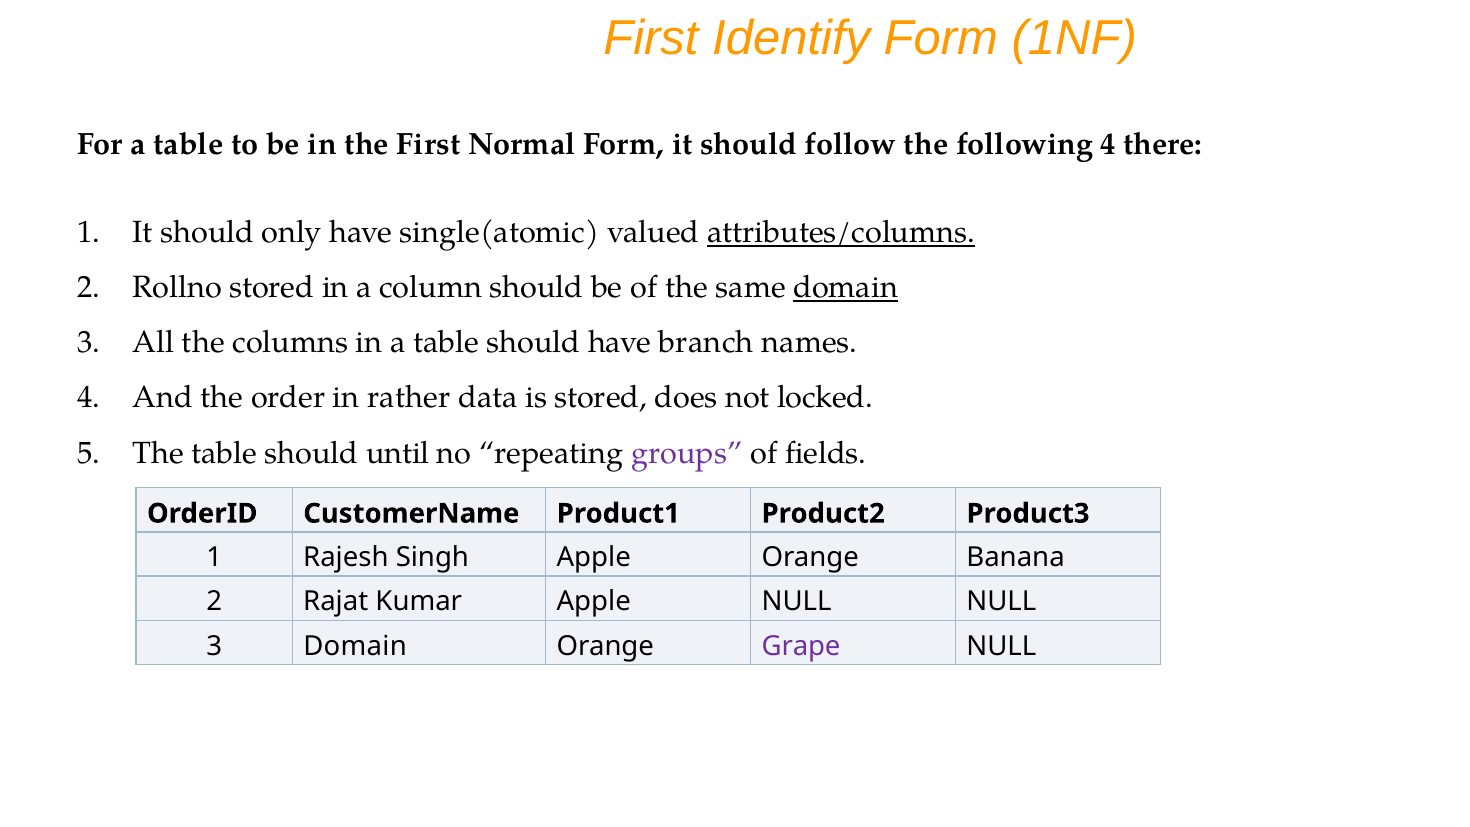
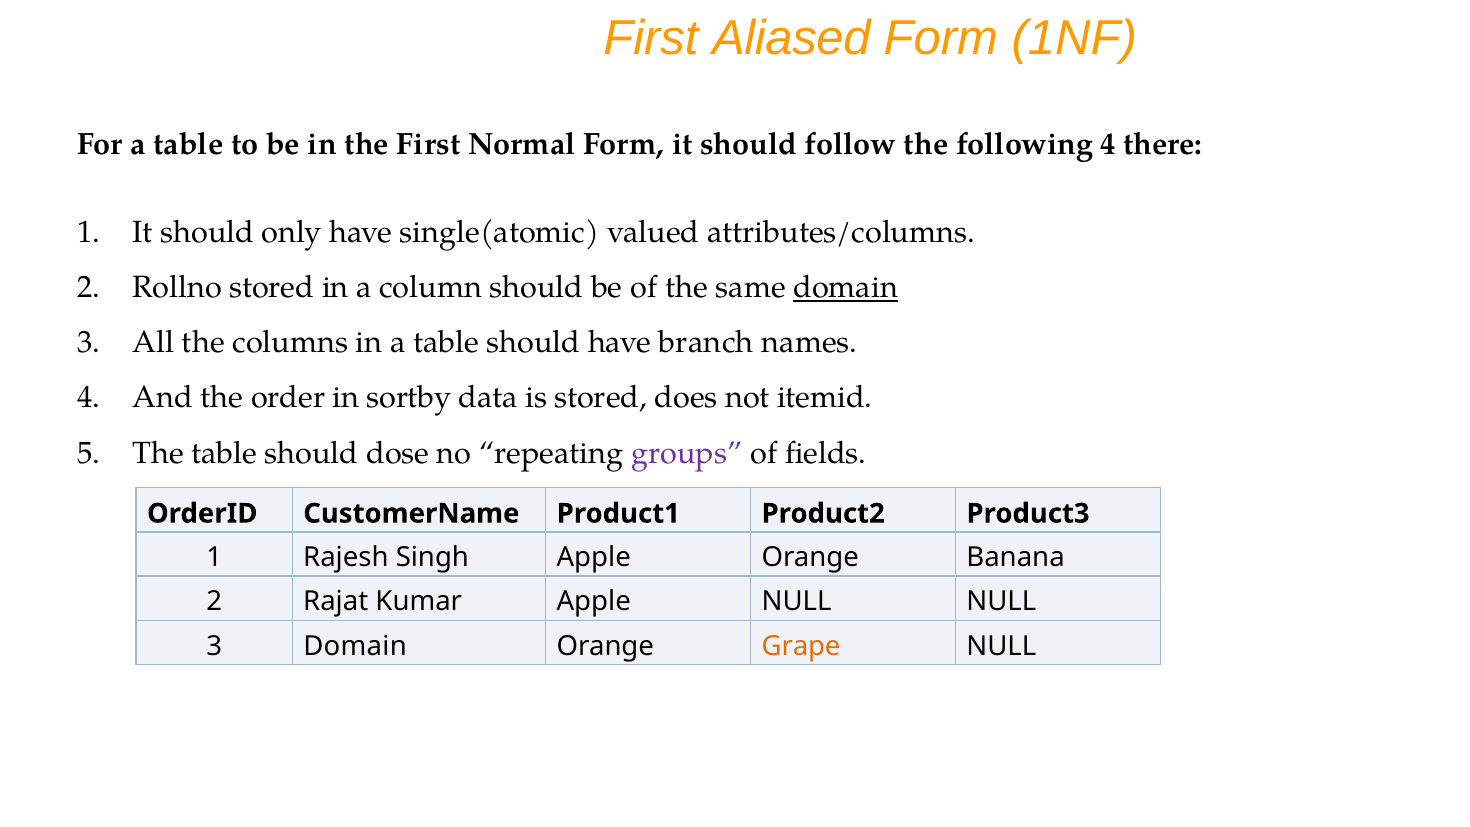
Identify: Identify -> Aliased
attributes/columns underline: present -> none
rather: rather -> sortby
locked: locked -> itemid
until: until -> dose
Grape colour: purple -> orange
